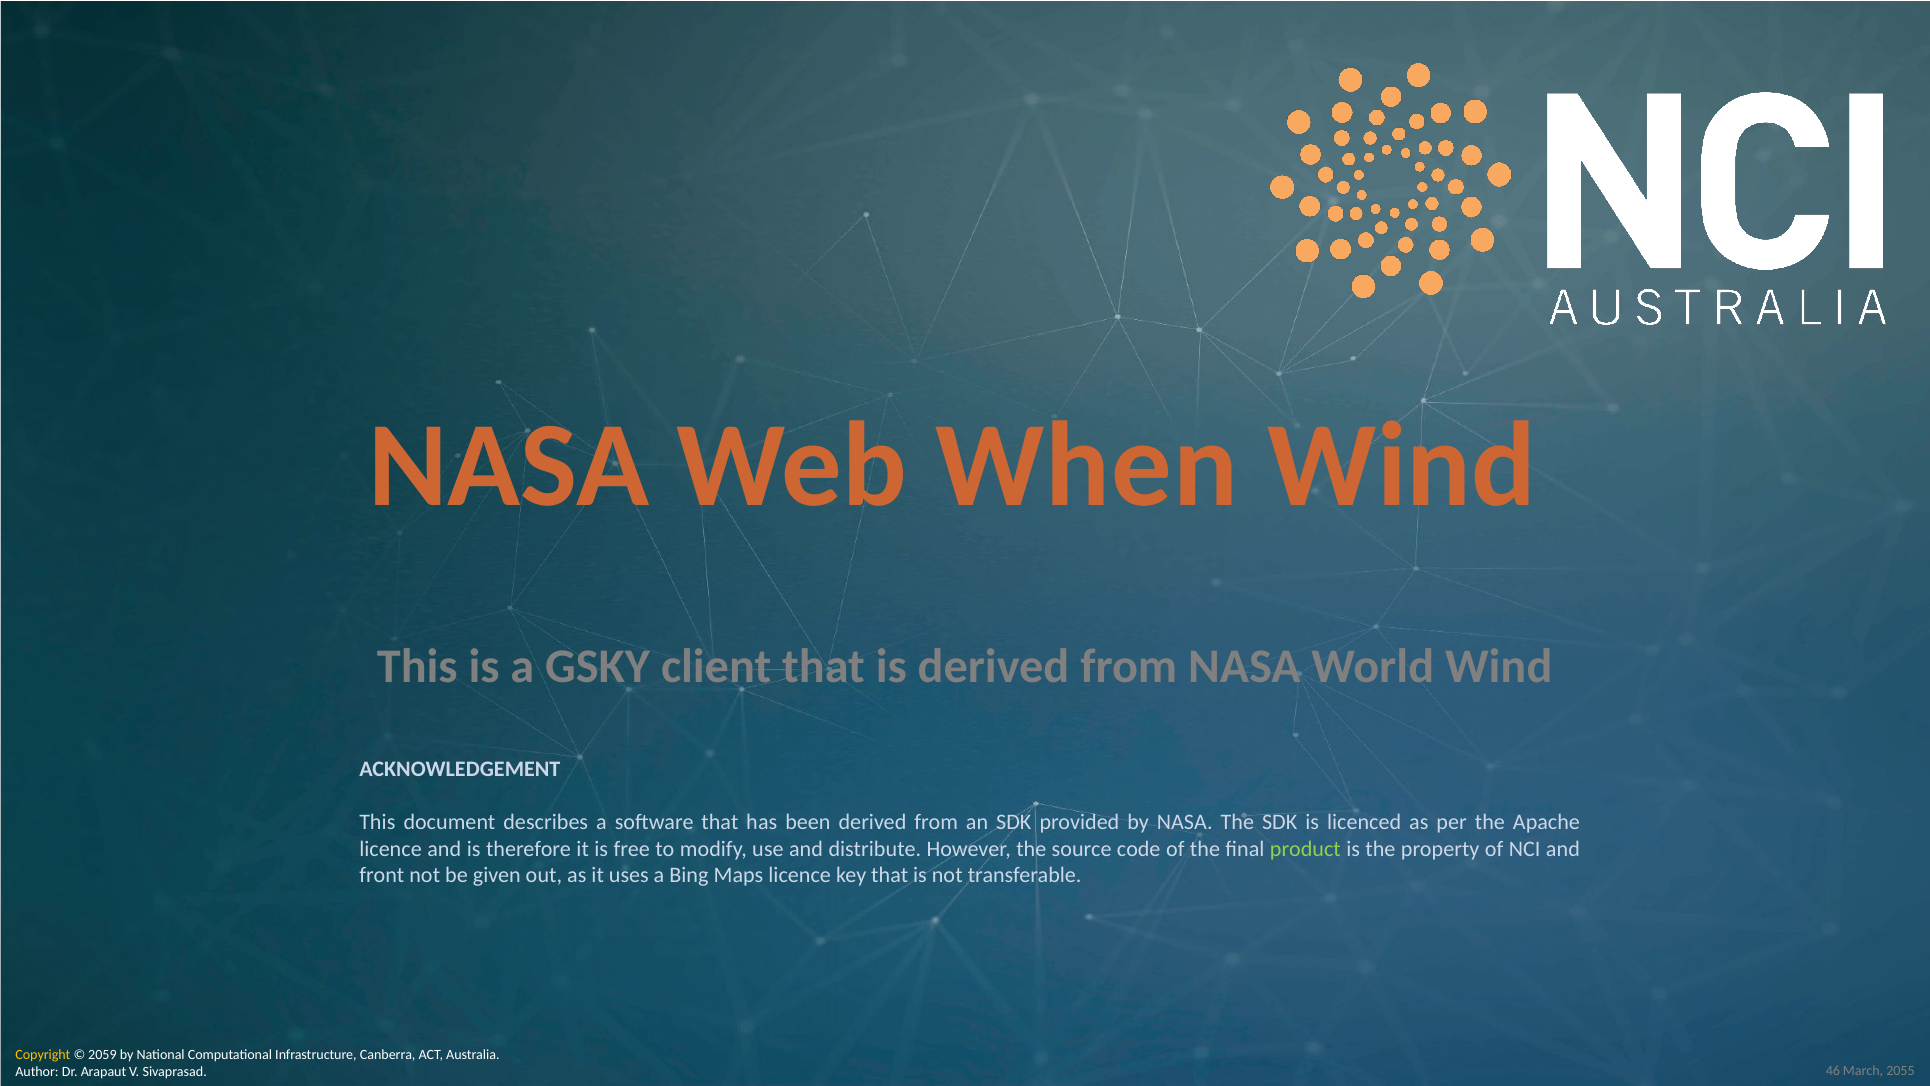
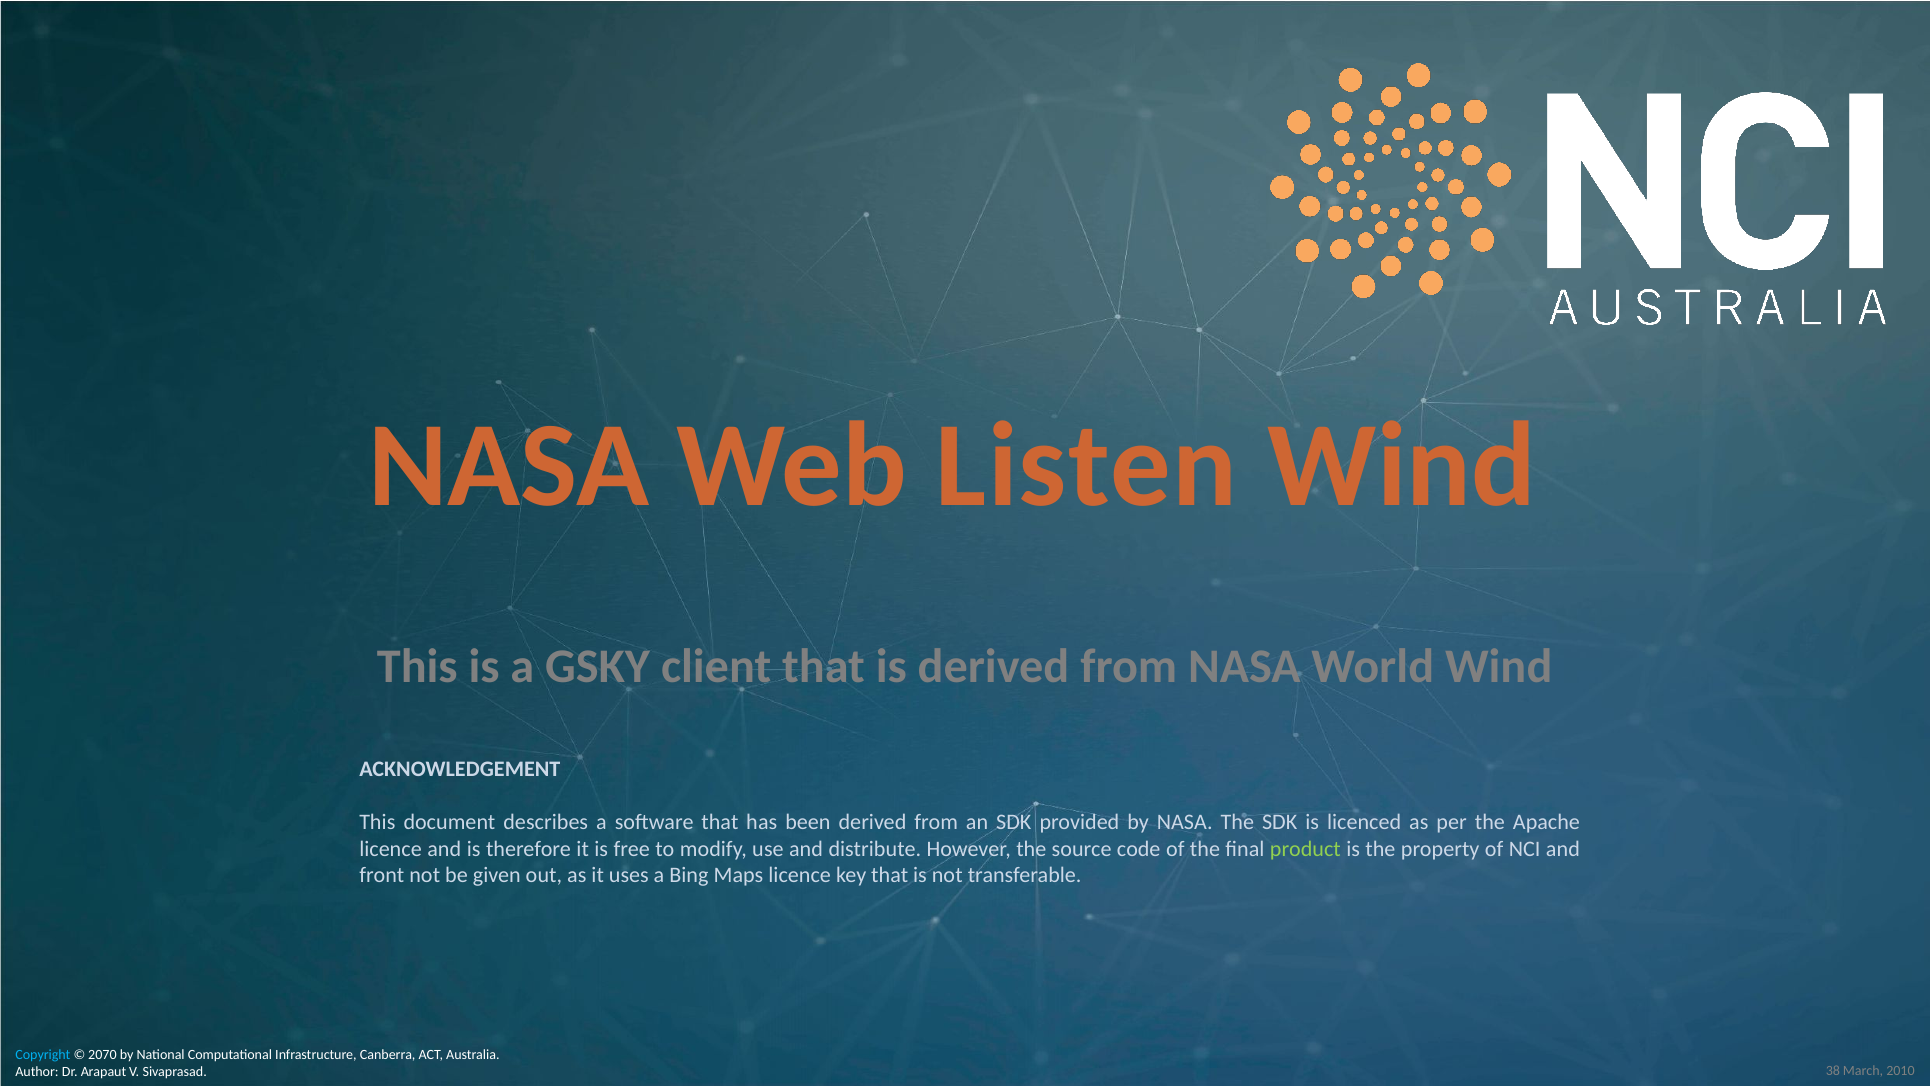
When: When -> Listen
Copyright at (43, 1055) colour: yellow -> light blue
2059: 2059 -> 2070
46: 46 -> 38
2055: 2055 -> 2010
